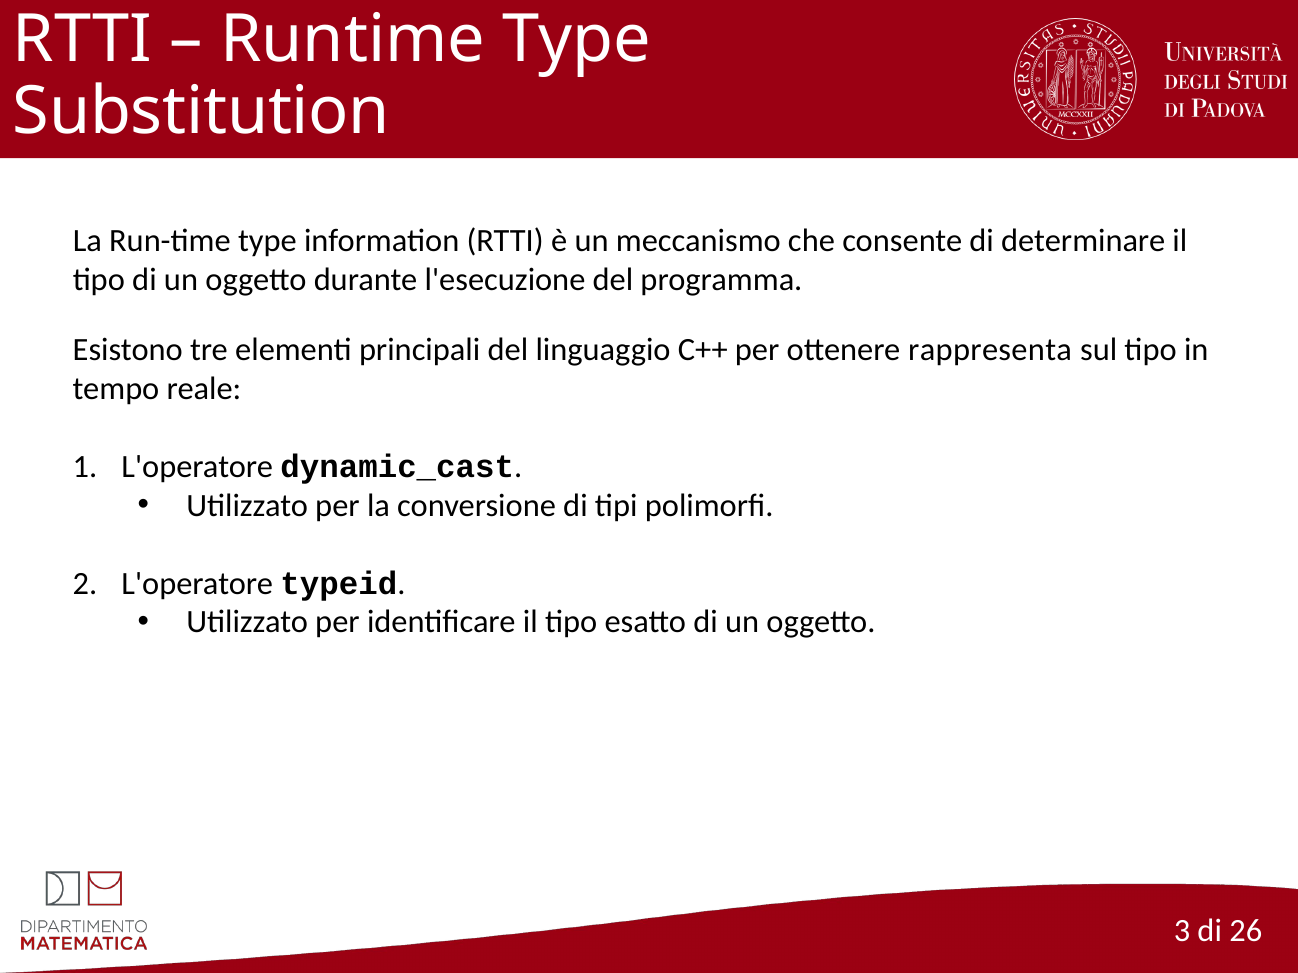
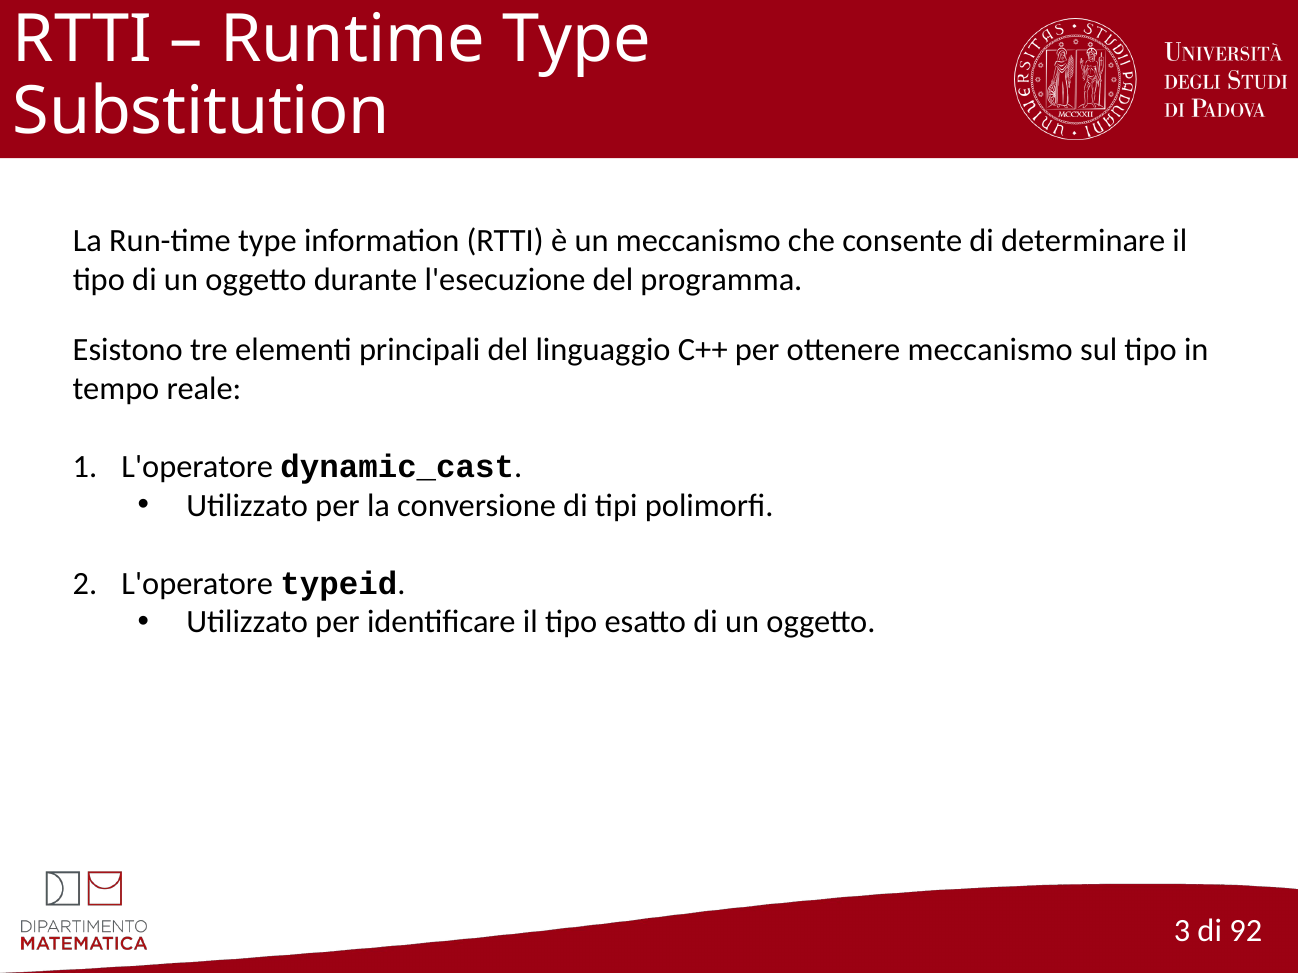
ottenere rappresenta: rappresenta -> meccanismo
26: 26 -> 92
